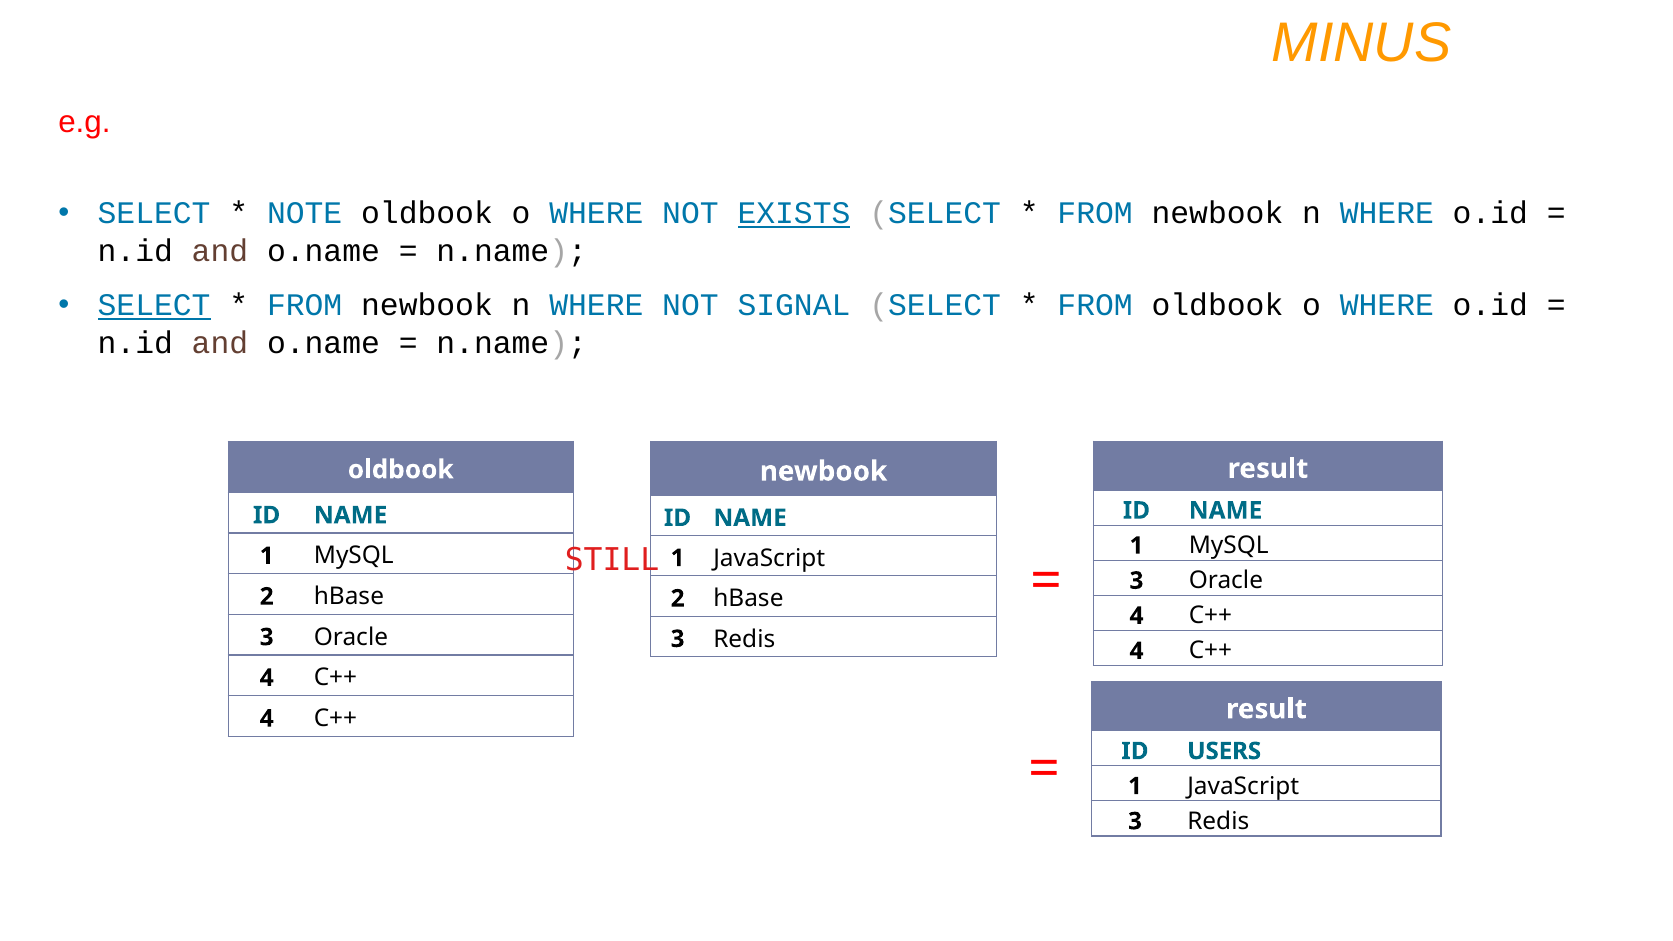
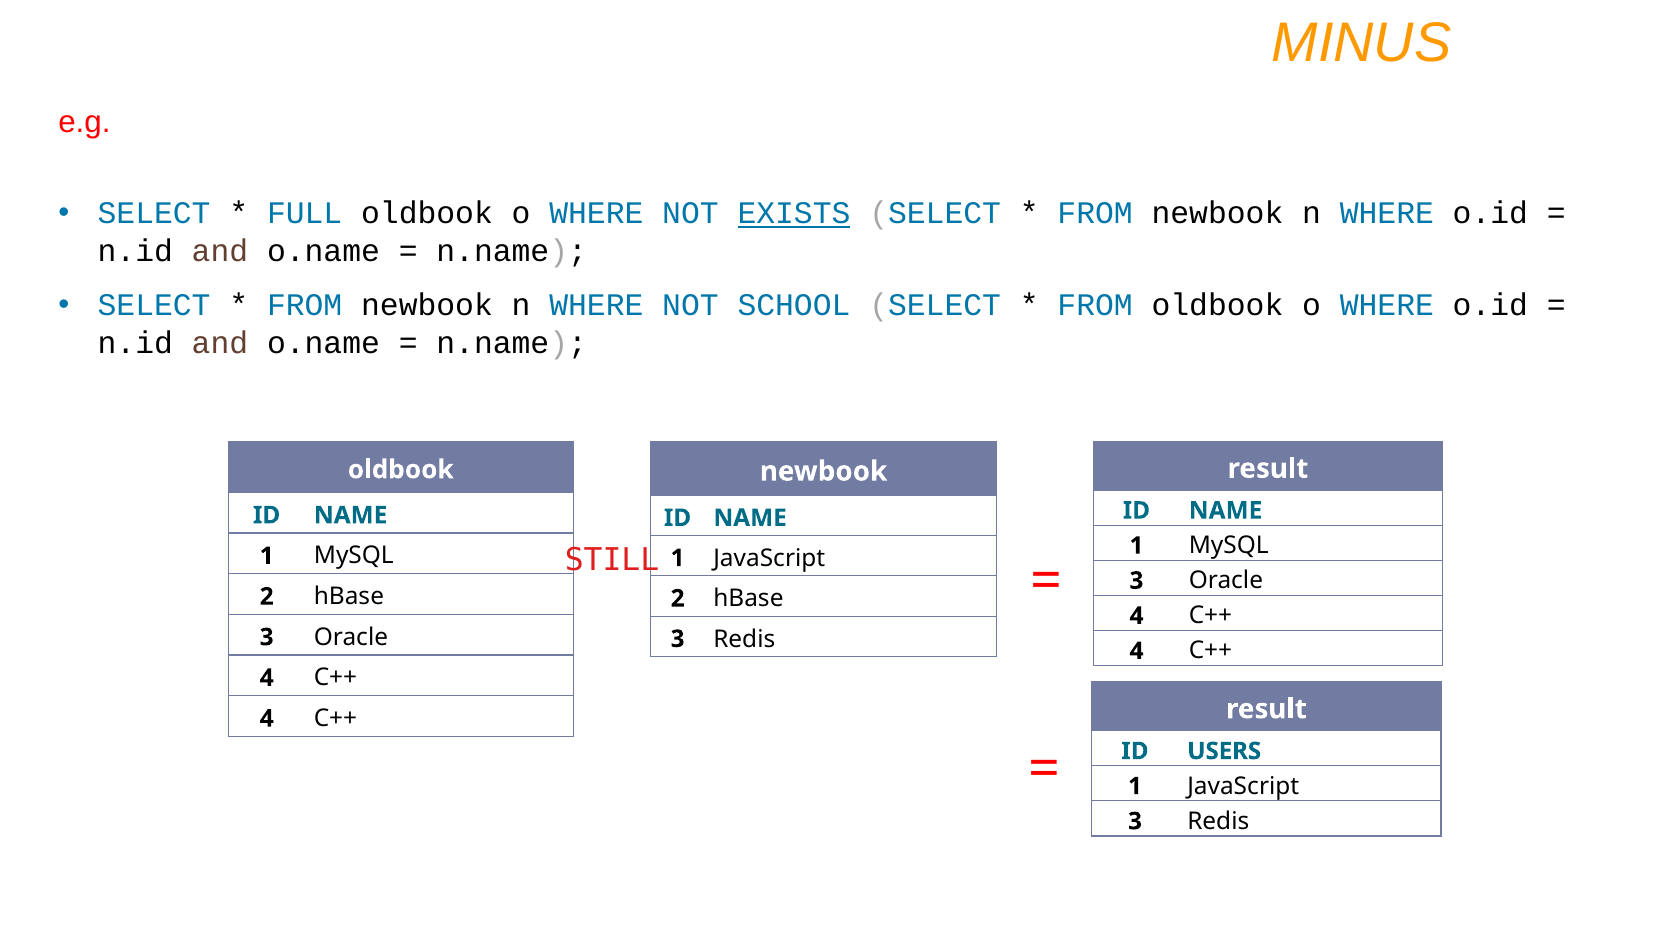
NOTE: NOTE -> FULL
SELECT at (154, 306) underline: present -> none
SIGNAL: SIGNAL -> SCHOOL
